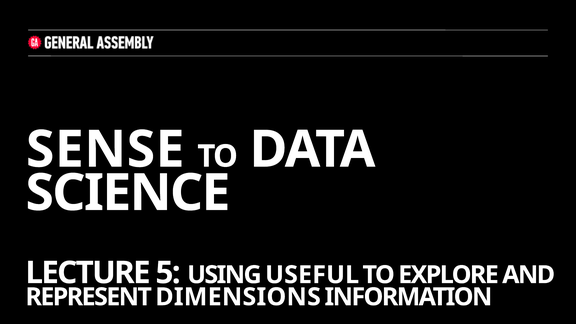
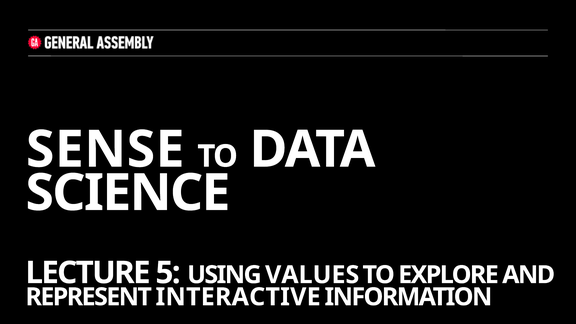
USEFUL: USEFUL -> VALUES
DIMENSIONS: DIMENSIONS -> INTERACTIVE
